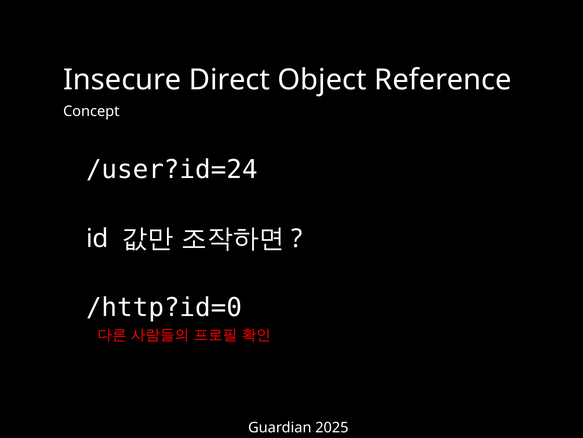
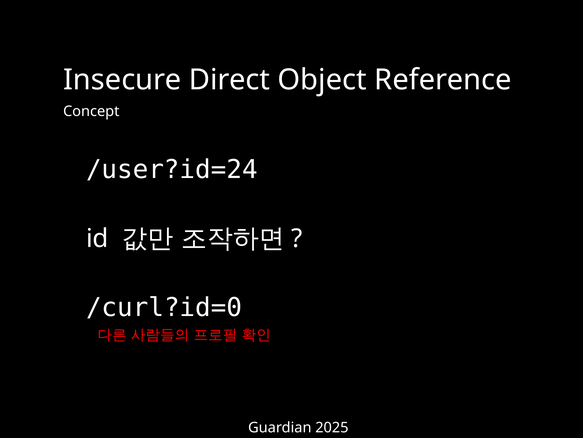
/http?id=0: /http?id=0 -> /curl?id=0
